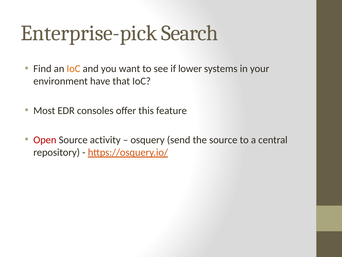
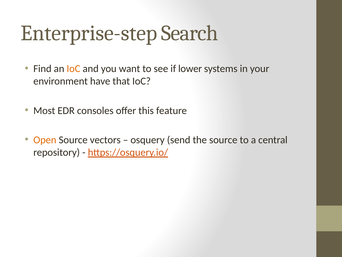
Enterprise-pick: Enterprise-pick -> Enterprise-step
Open colour: red -> orange
activity: activity -> vectors
